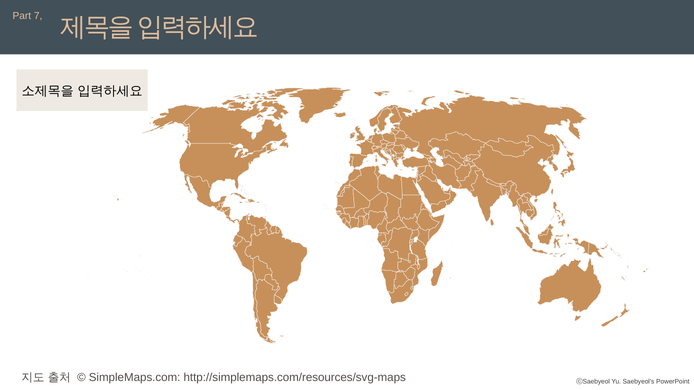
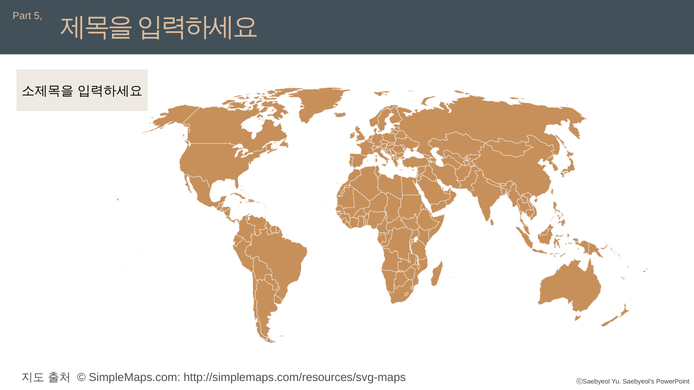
7: 7 -> 5
